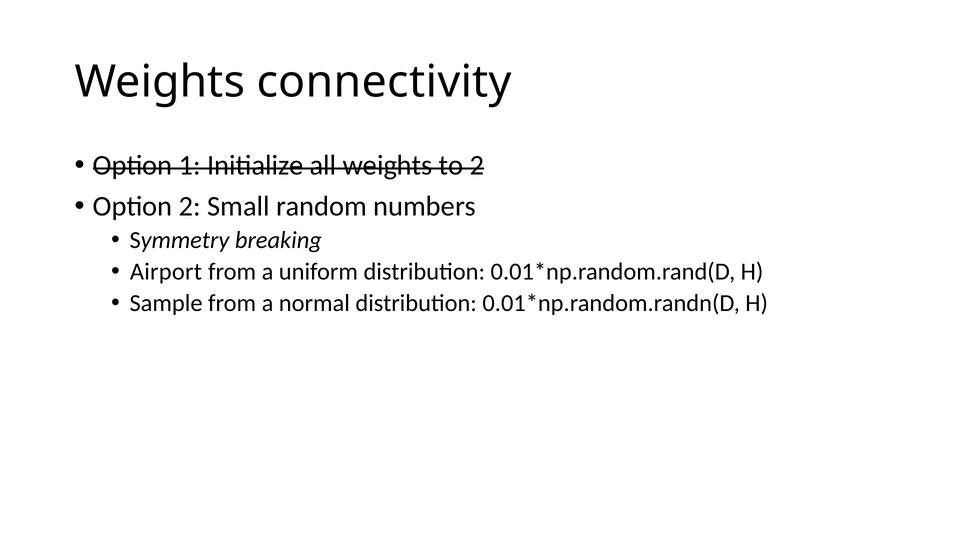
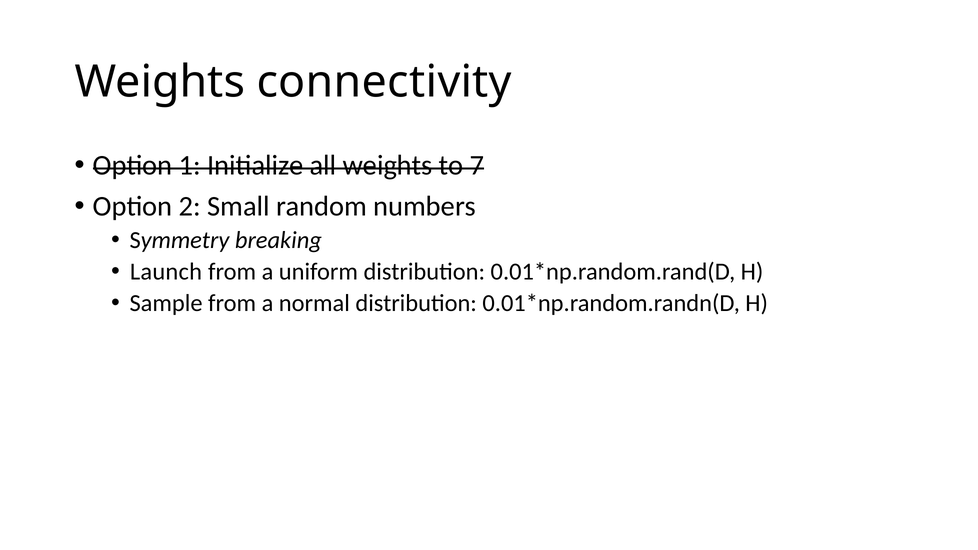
to 2: 2 -> 7
Airport: Airport -> Launch
